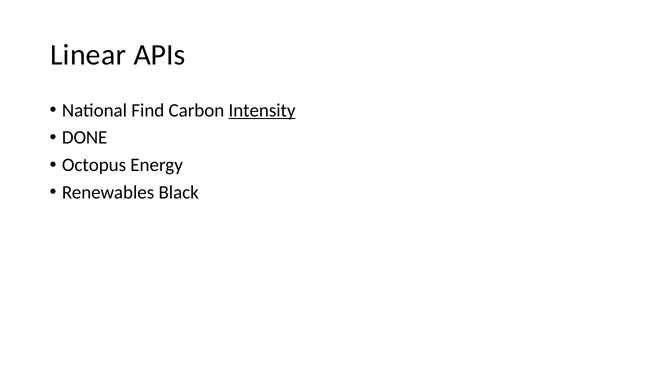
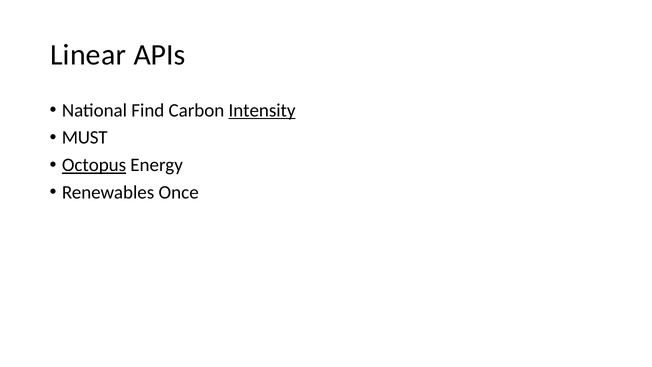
DONE: DONE -> MUST
Octopus underline: none -> present
Black: Black -> Once
